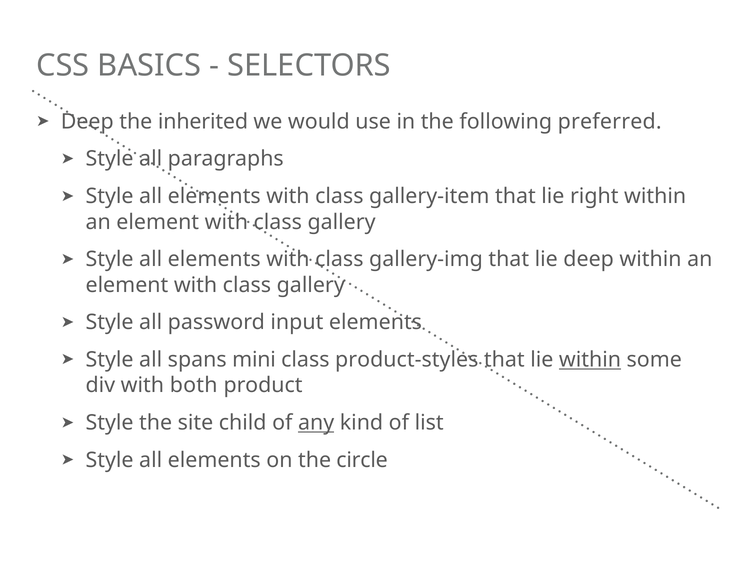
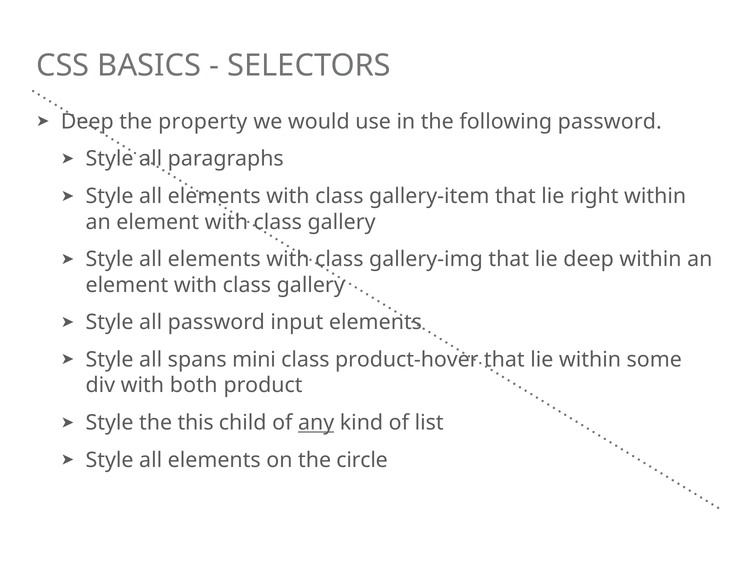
inherited: inherited -> property
following preferred: preferred -> password
product-styles: product-styles -> product-hover
within at (590, 360) underline: present -> none
site: site -> this
